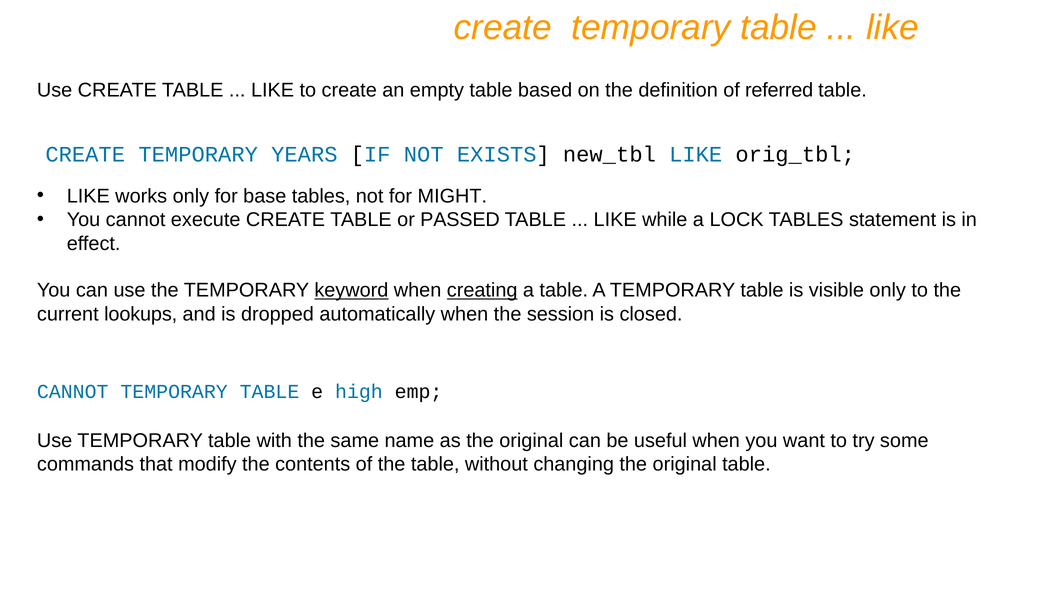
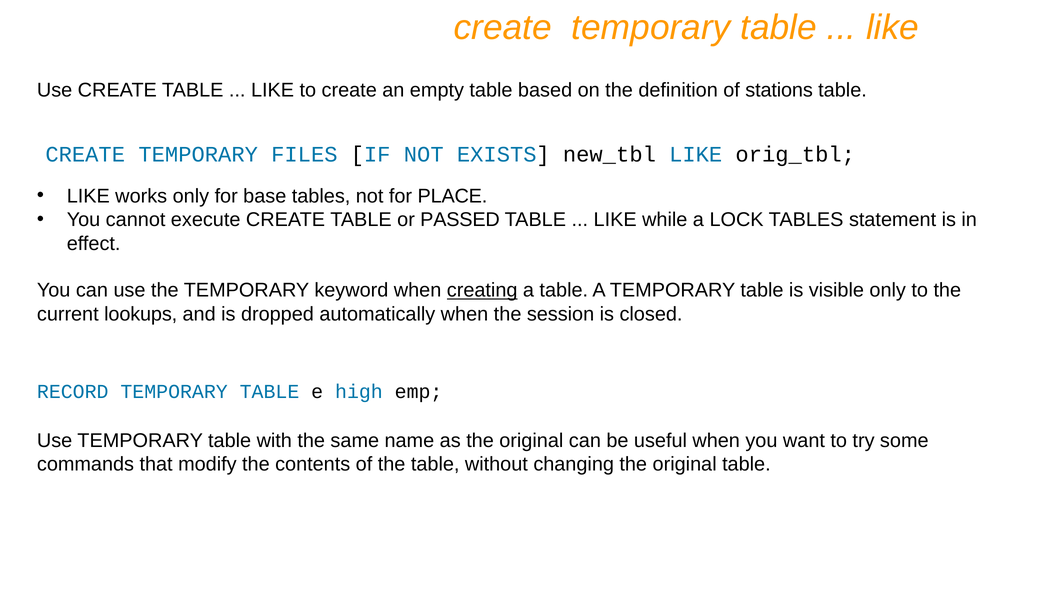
referred: referred -> stations
YEARS: YEARS -> FILES
MIGHT: MIGHT -> PLACE
keyword underline: present -> none
CANNOT at (73, 392): CANNOT -> RECORD
